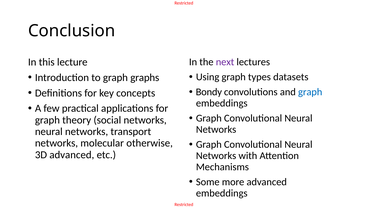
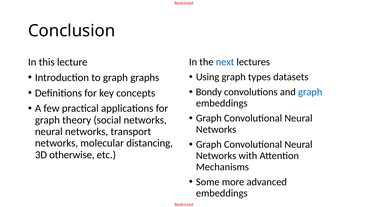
next colour: purple -> blue
otherwise: otherwise -> distancing
3D advanced: advanced -> otherwise
